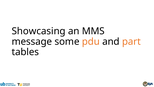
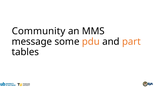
Showcasing: Showcasing -> Community
